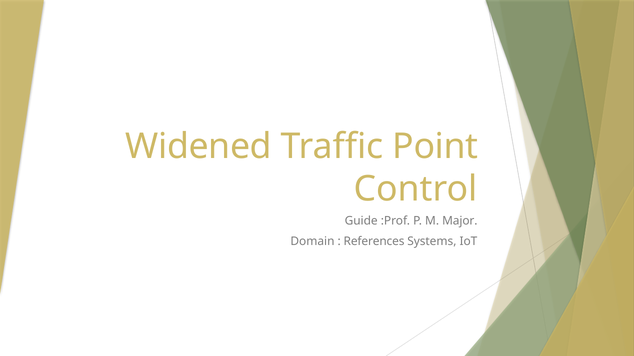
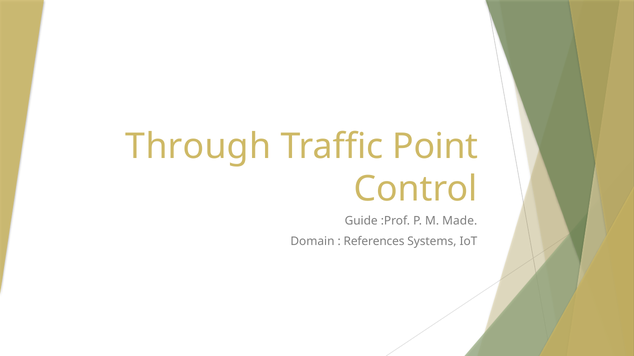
Widened: Widened -> Through
Major: Major -> Made
